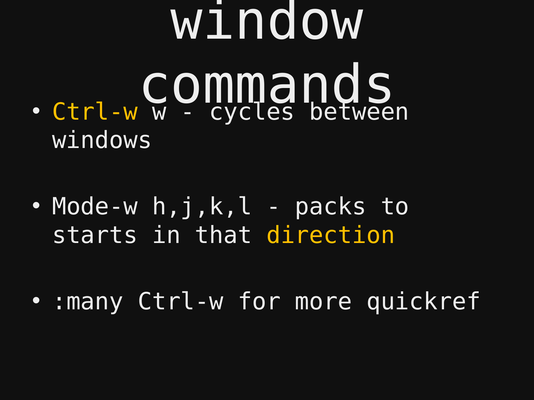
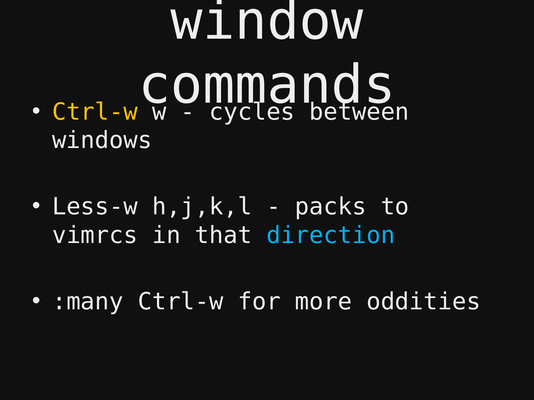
Mode-w: Mode-w -> Less-w
starts: starts -> vimrcs
direction colour: yellow -> light blue
quickref: quickref -> oddities
